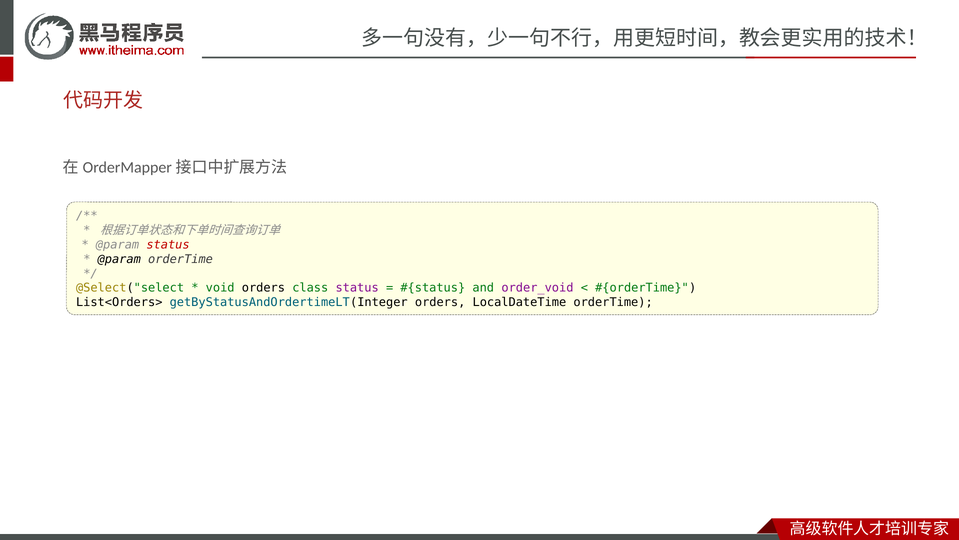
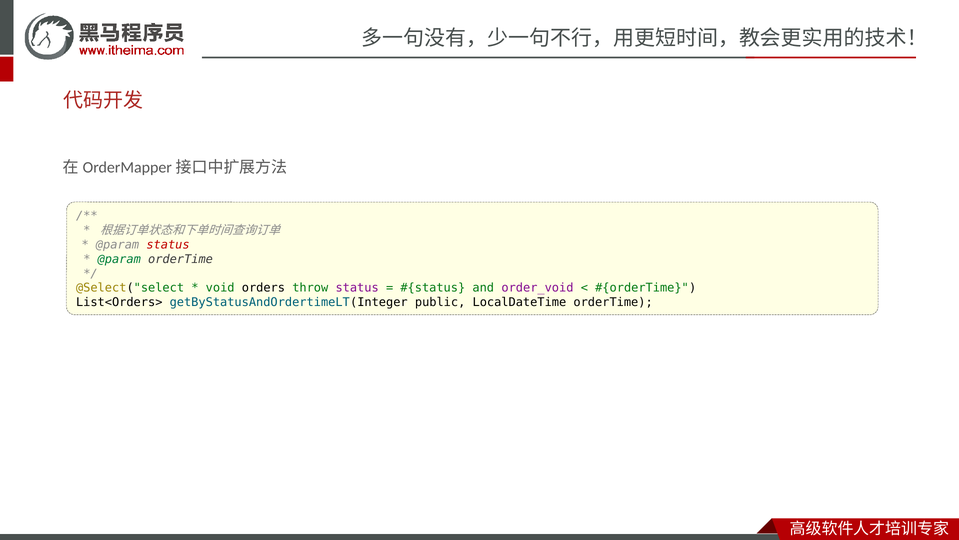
@param at (119, 259) colour: black -> green
class: class -> throw
getByStatusAndOrdertimeLT(Integer orders: orders -> public
